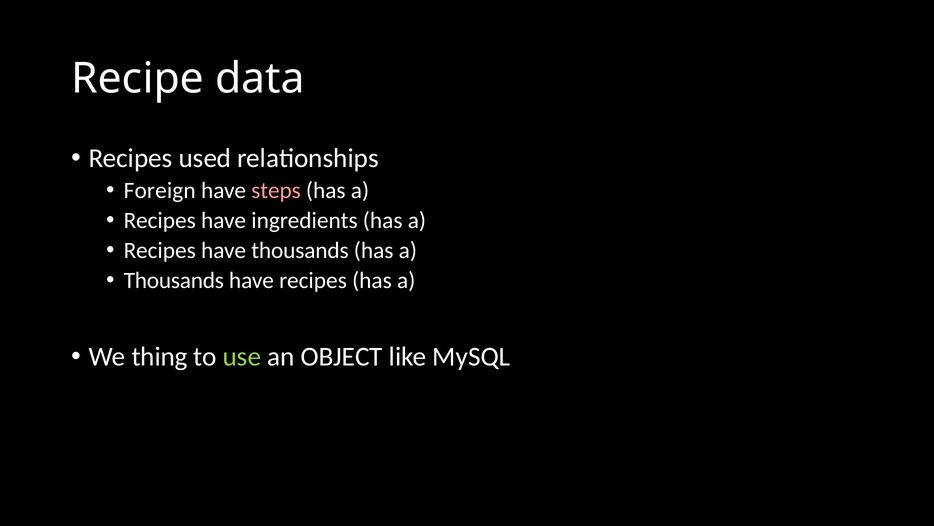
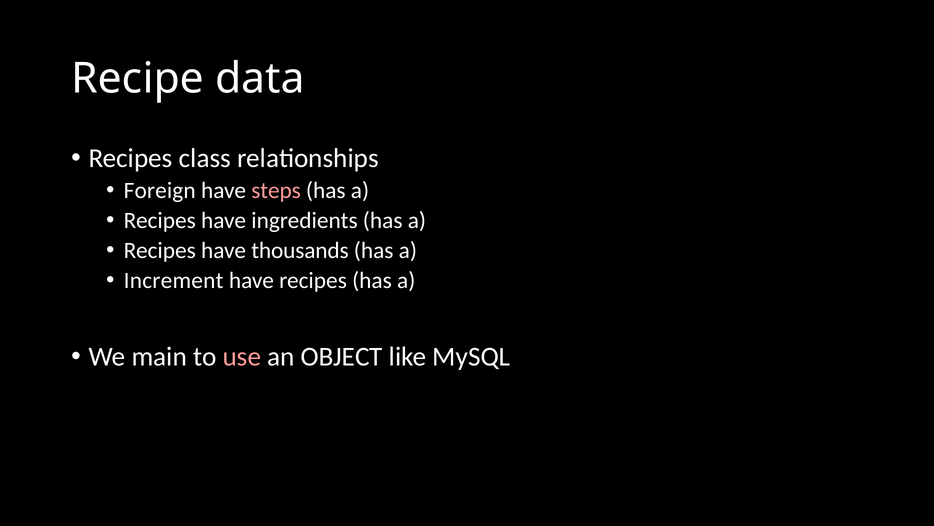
used: used -> class
Thousands at (174, 280): Thousands -> Increment
thing: thing -> main
use colour: light green -> pink
